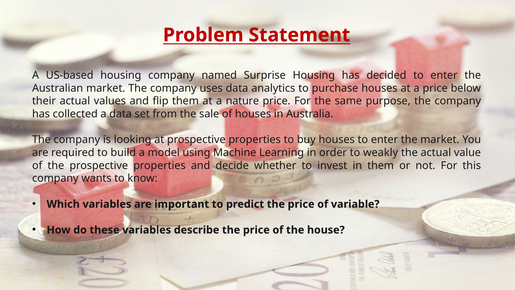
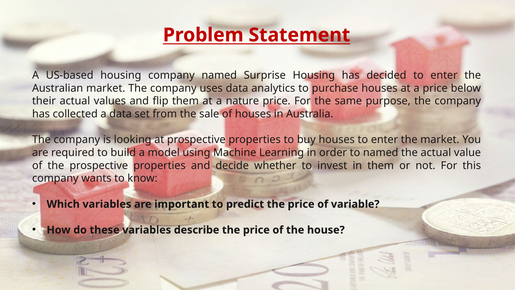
to weakly: weakly -> named
